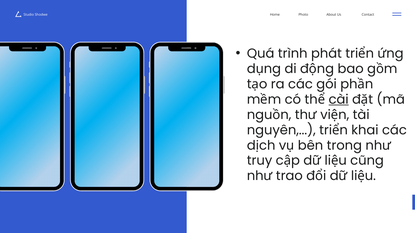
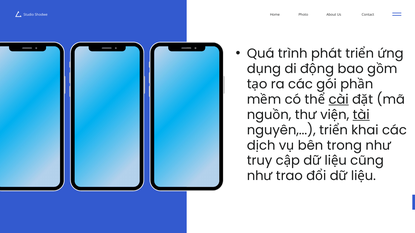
tài underline: none -> present
